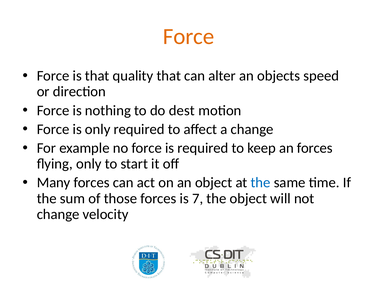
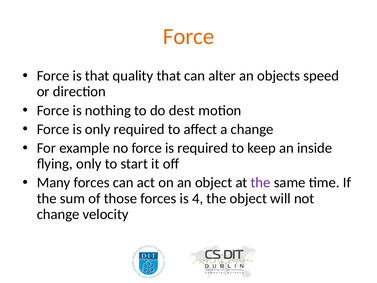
an forces: forces -> inside
the at (261, 182) colour: blue -> purple
7: 7 -> 4
